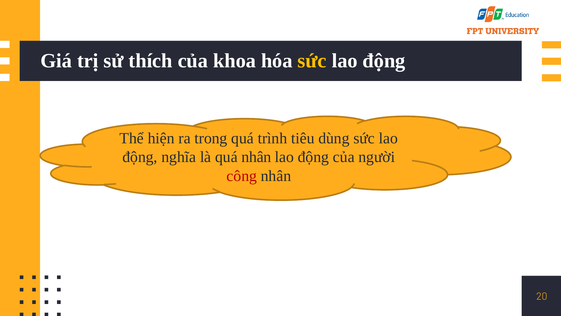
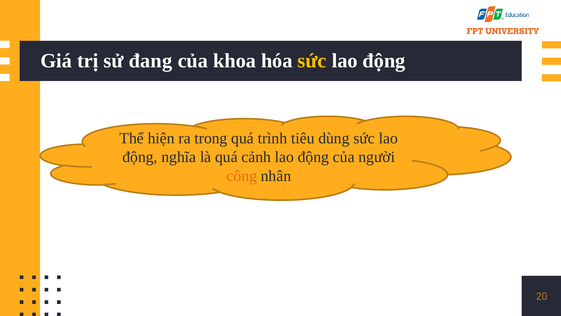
thích: thích -> đang
quá nhân: nhân -> cảnh
công colour: red -> orange
